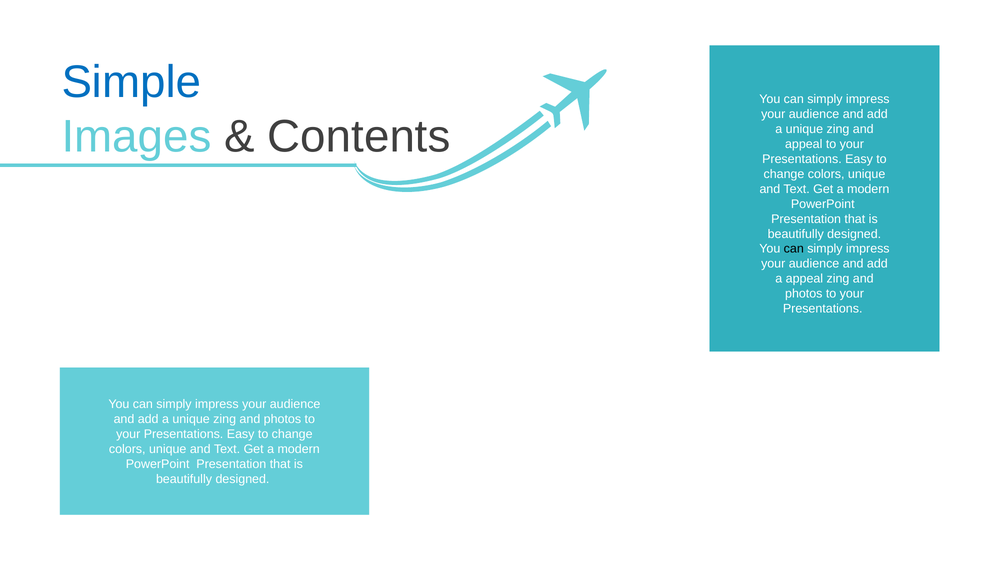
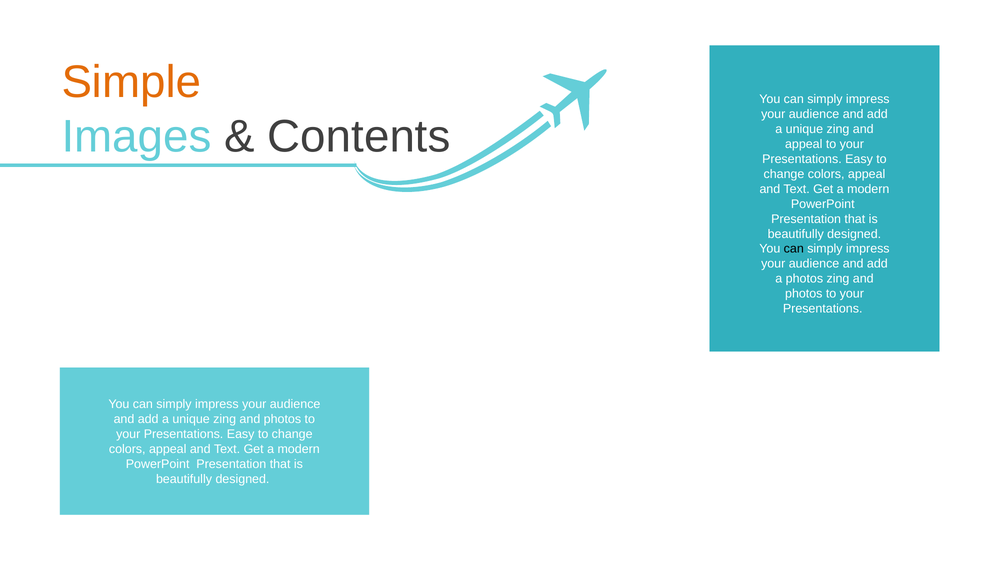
Simple colour: blue -> orange
unique at (867, 174): unique -> appeal
a appeal: appeal -> photos
unique at (168, 449): unique -> appeal
